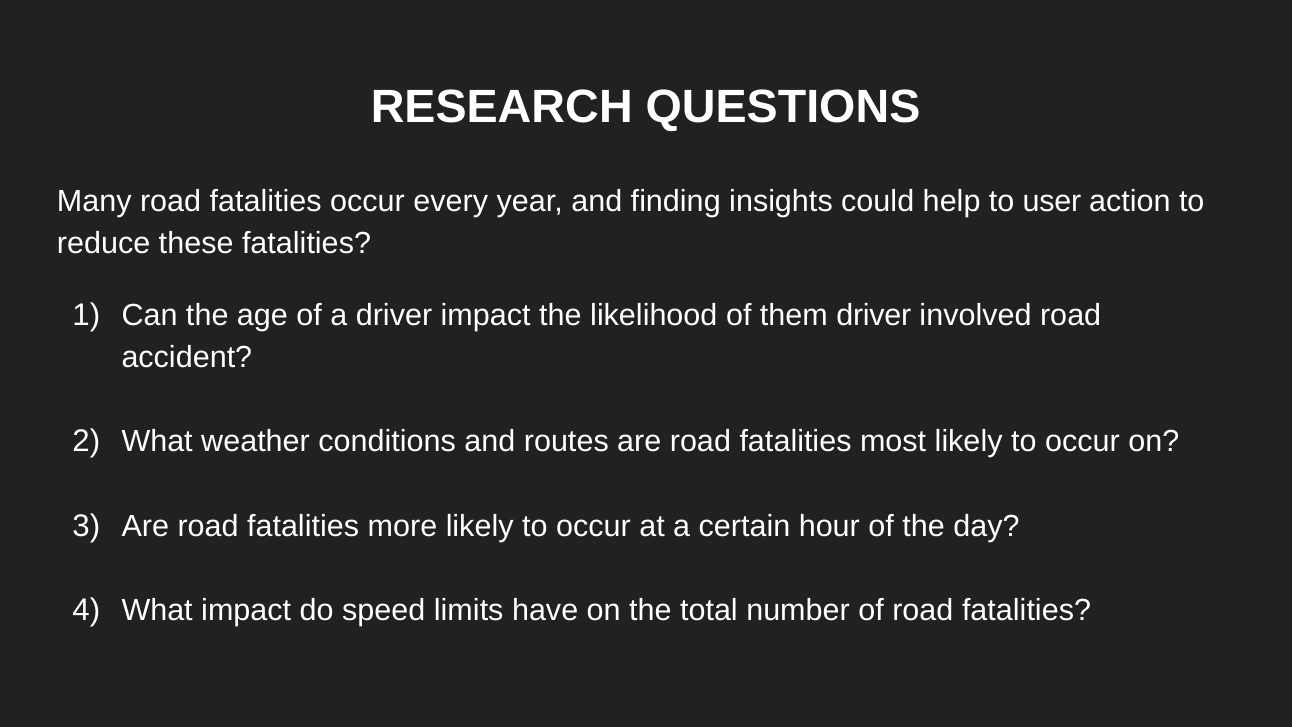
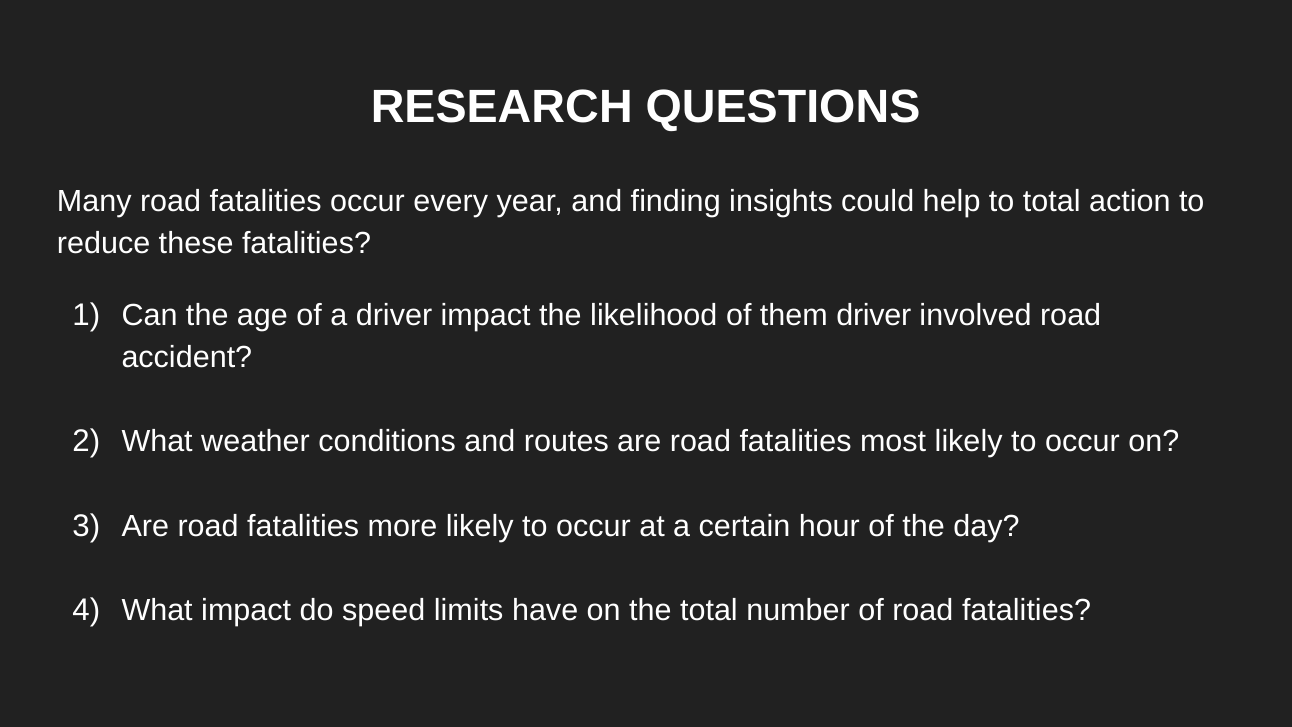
to user: user -> total
